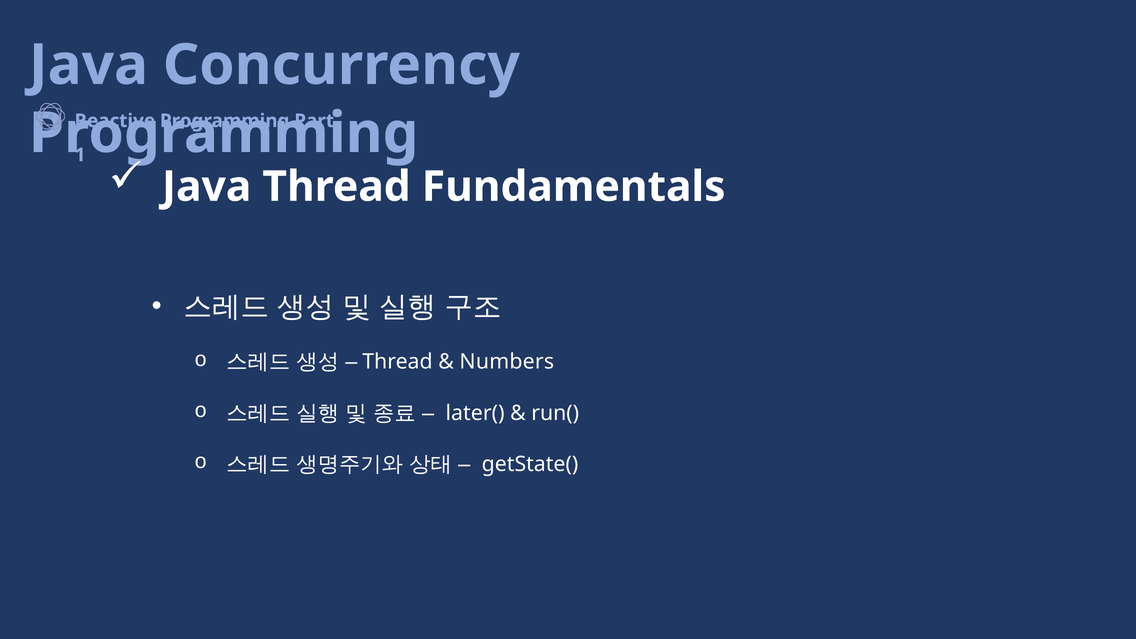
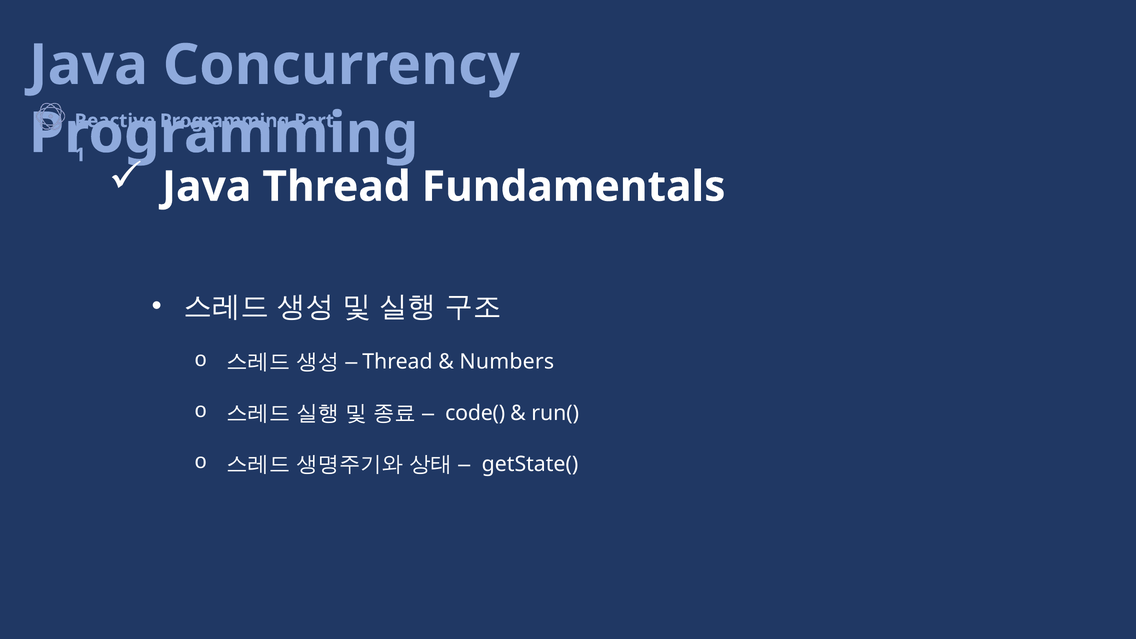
later(: later( -> code(
